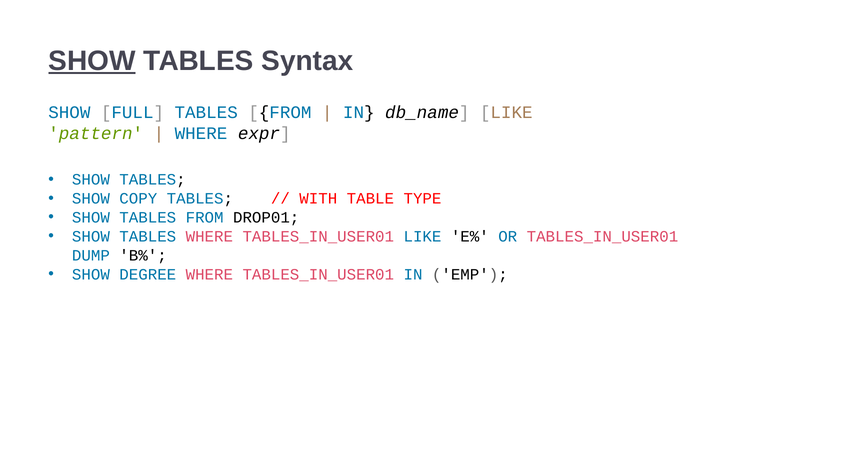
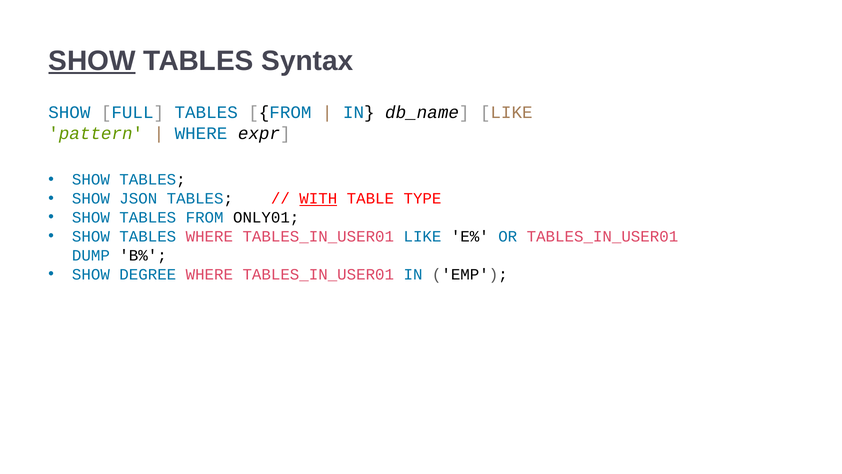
COPY: COPY -> JSON
WITH underline: none -> present
DROP01: DROP01 -> ONLY01
